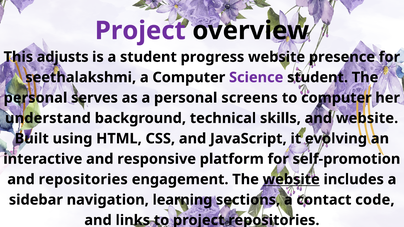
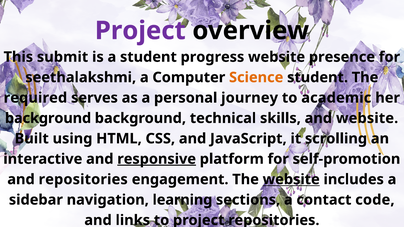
adjusts: adjusts -> submit
Science colour: purple -> orange
personal at (35, 98): personal -> required
screens: screens -> journey
to computer: computer -> academic
understand at (48, 118): understand -> background
evolving: evolving -> scrolling
responsive underline: none -> present
